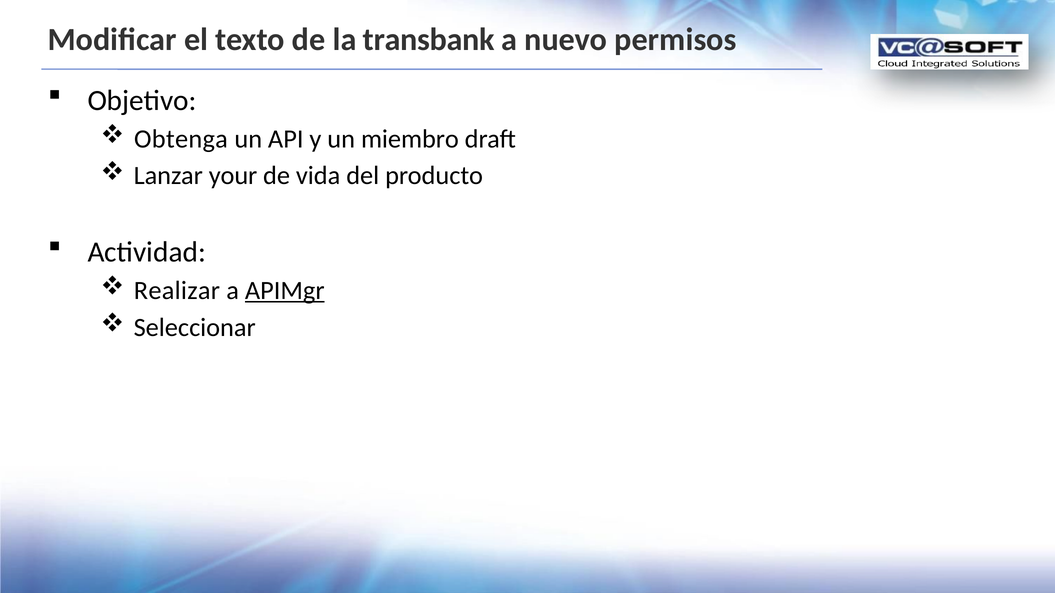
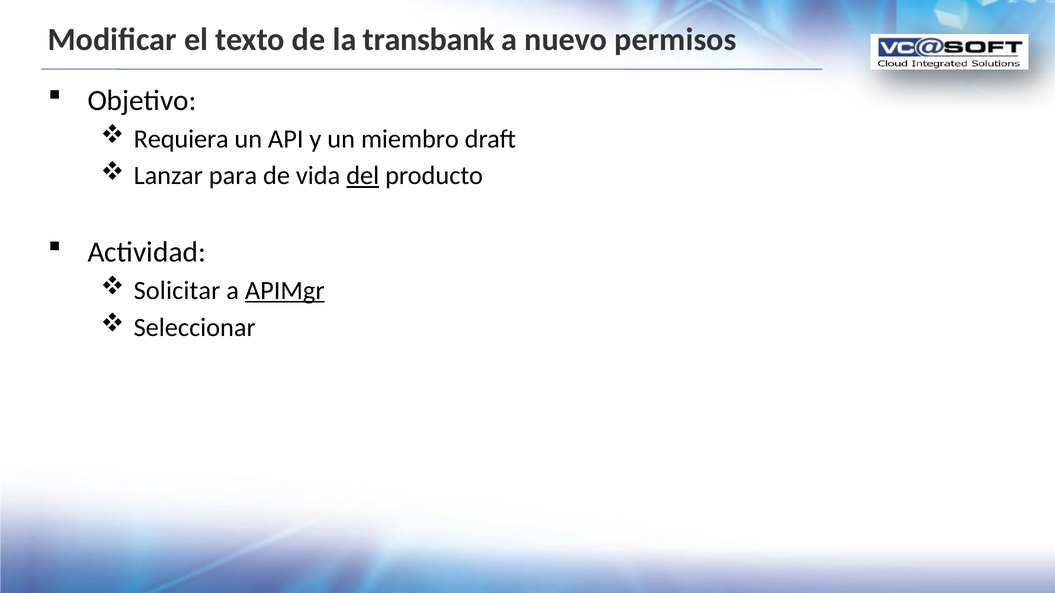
Obtenga: Obtenga -> Requiera
your: your -> para
del underline: none -> present
Realizar: Realizar -> Solicitar
